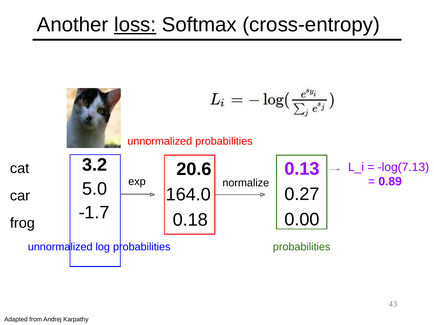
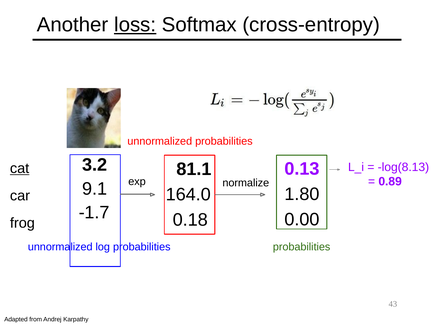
20.6: 20.6 -> 81.1
log(7.13: log(7.13 -> log(8.13
cat underline: none -> present
5.0: 5.0 -> 9.1
0.27: 0.27 -> 1.80
